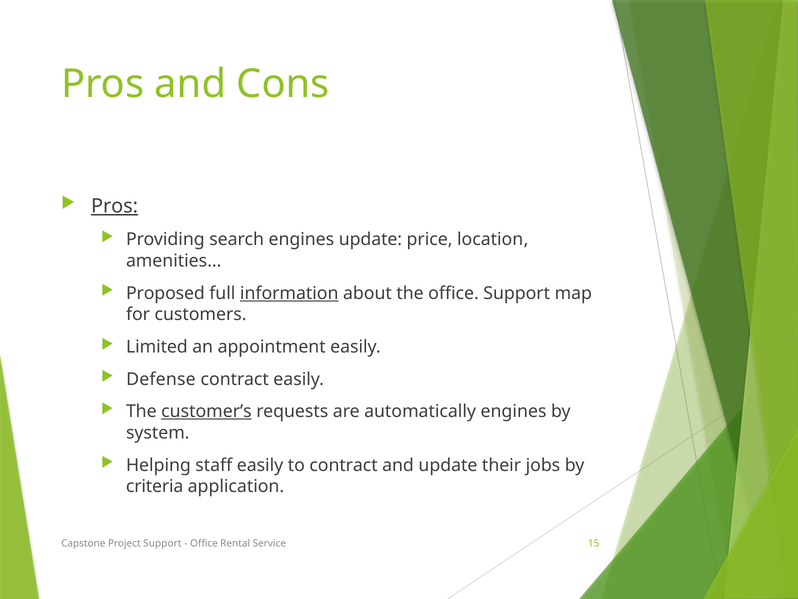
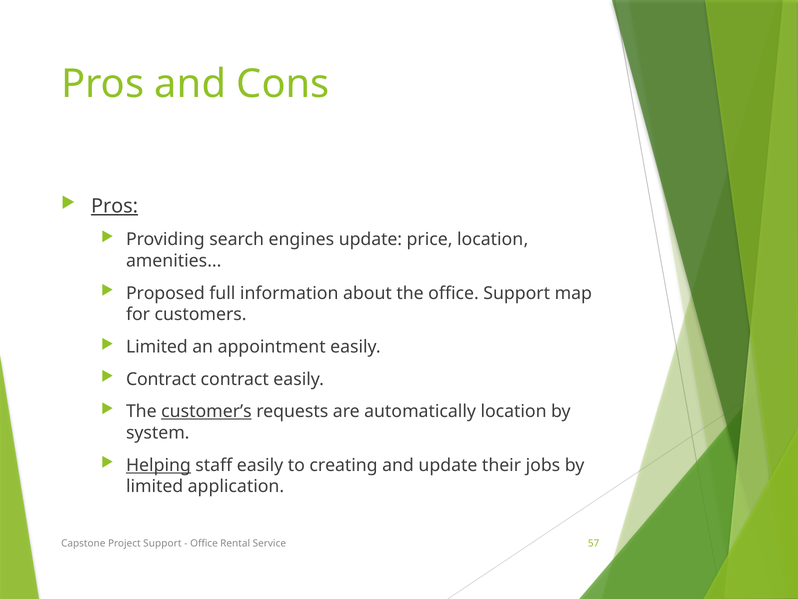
information underline: present -> none
Defense at (161, 379): Defense -> Contract
automatically engines: engines -> location
Helping underline: none -> present
to contract: contract -> creating
criteria at (155, 486): criteria -> limited
15: 15 -> 57
